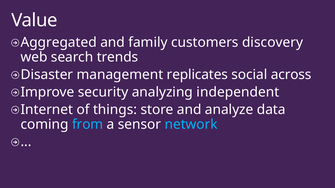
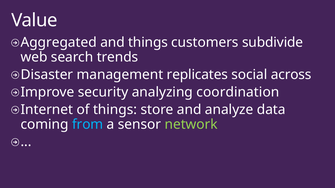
and family: family -> things
discovery: discovery -> subdivide
independent: independent -> coordination
network colour: light blue -> light green
